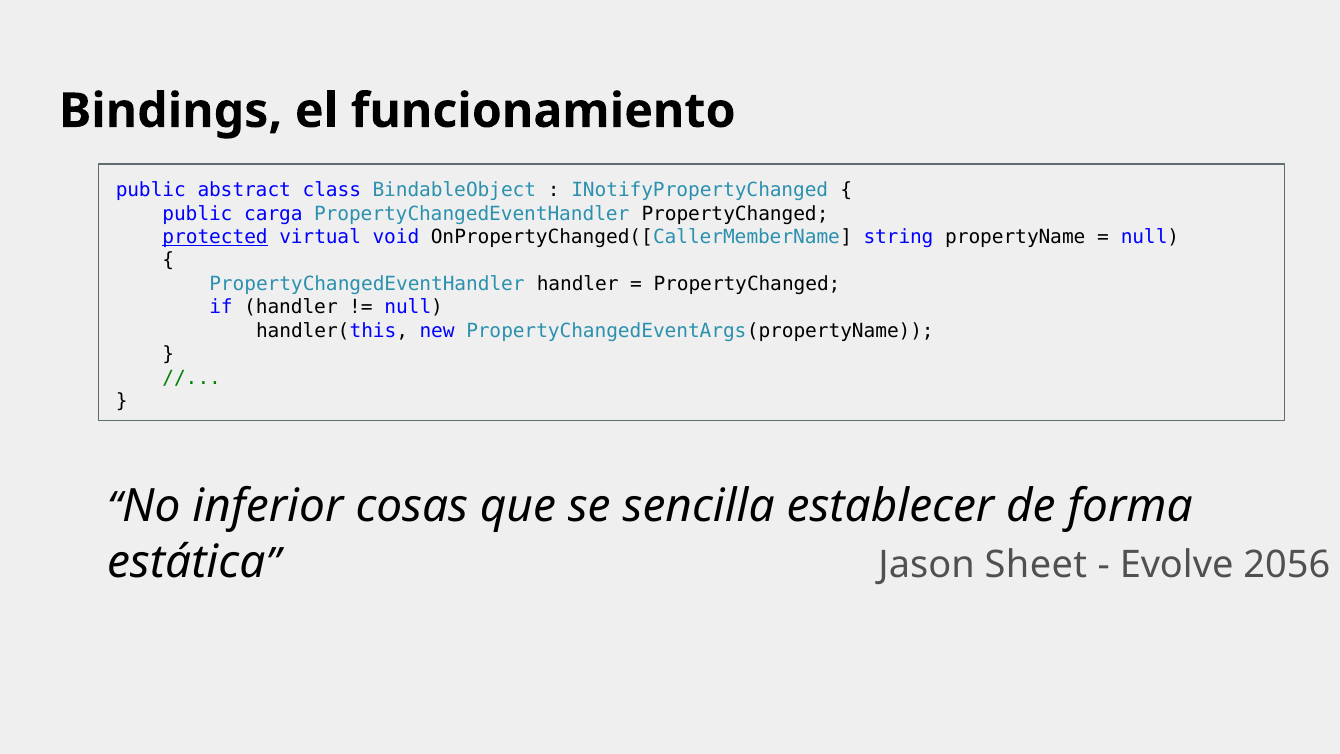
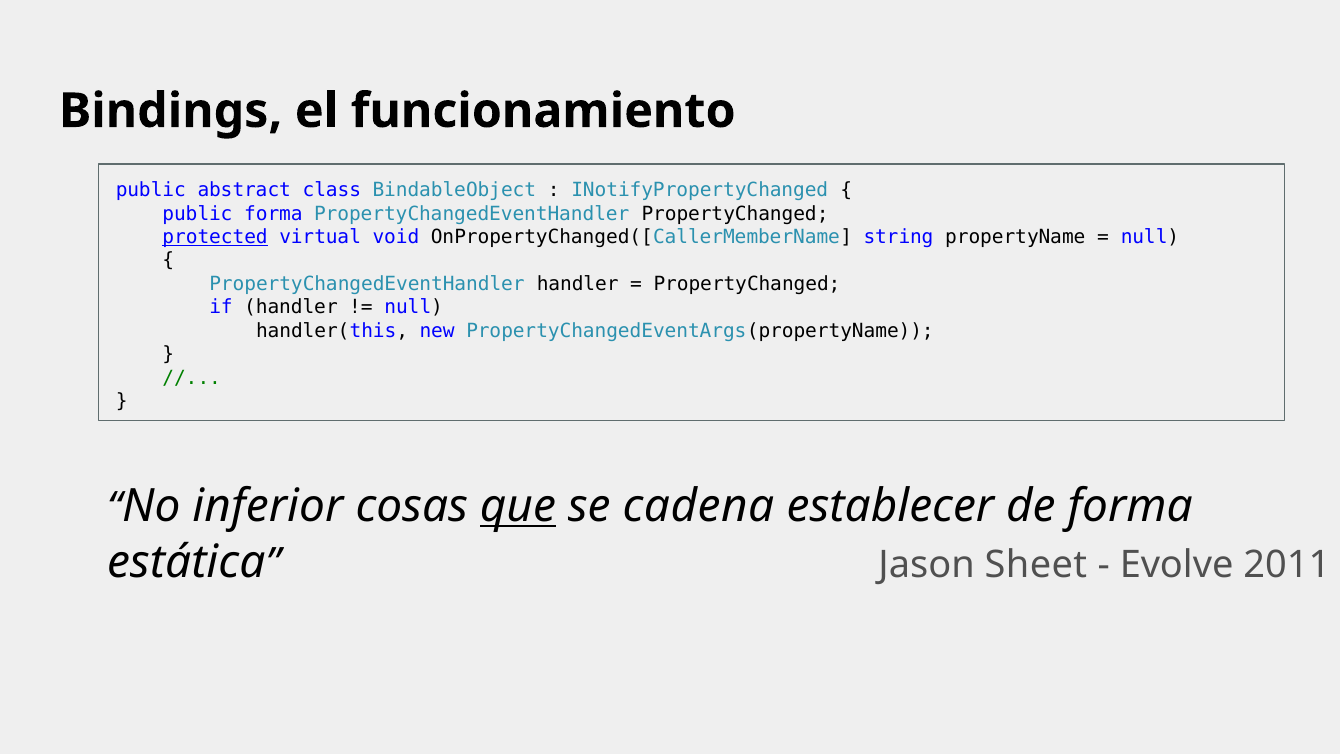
public carga: carga -> forma
que underline: none -> present
sencilla: sencilla -> cadena
2056: 2056 -> 2011
